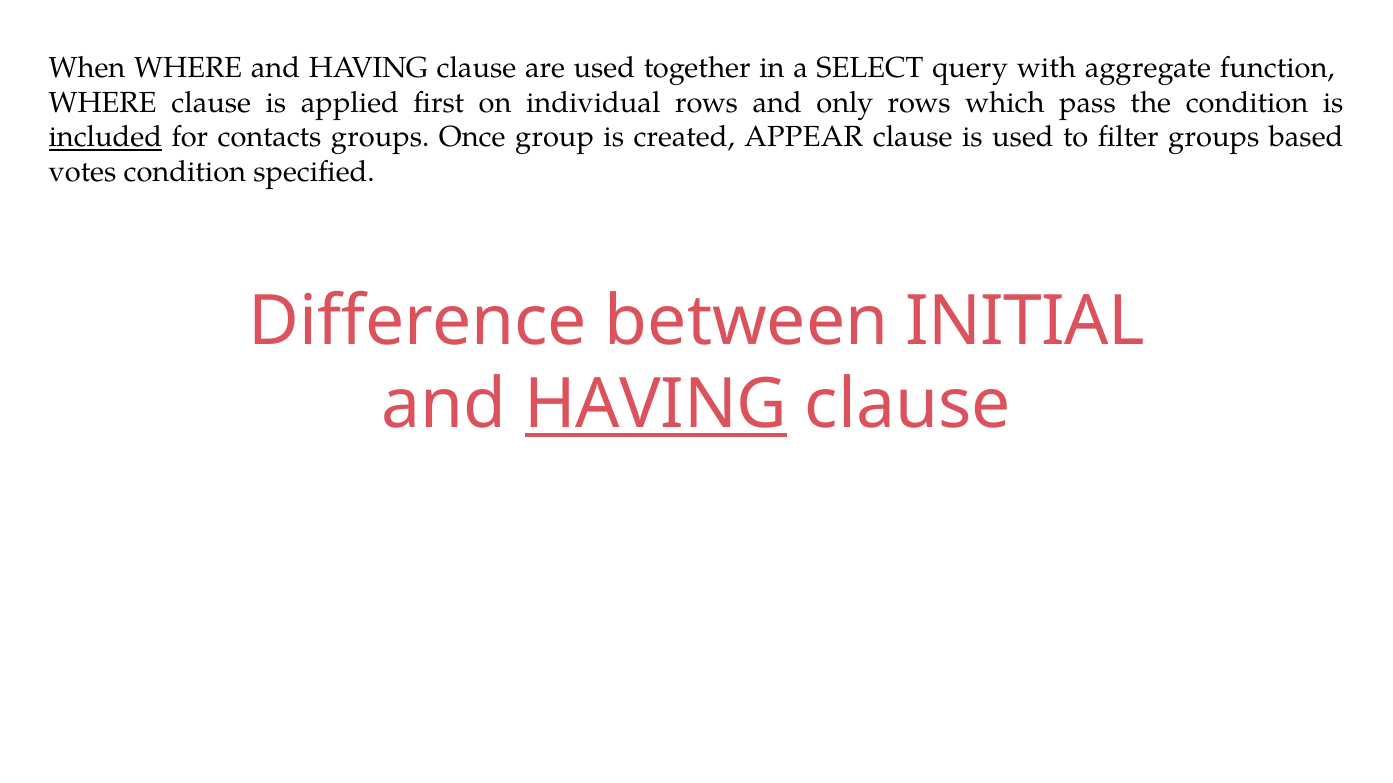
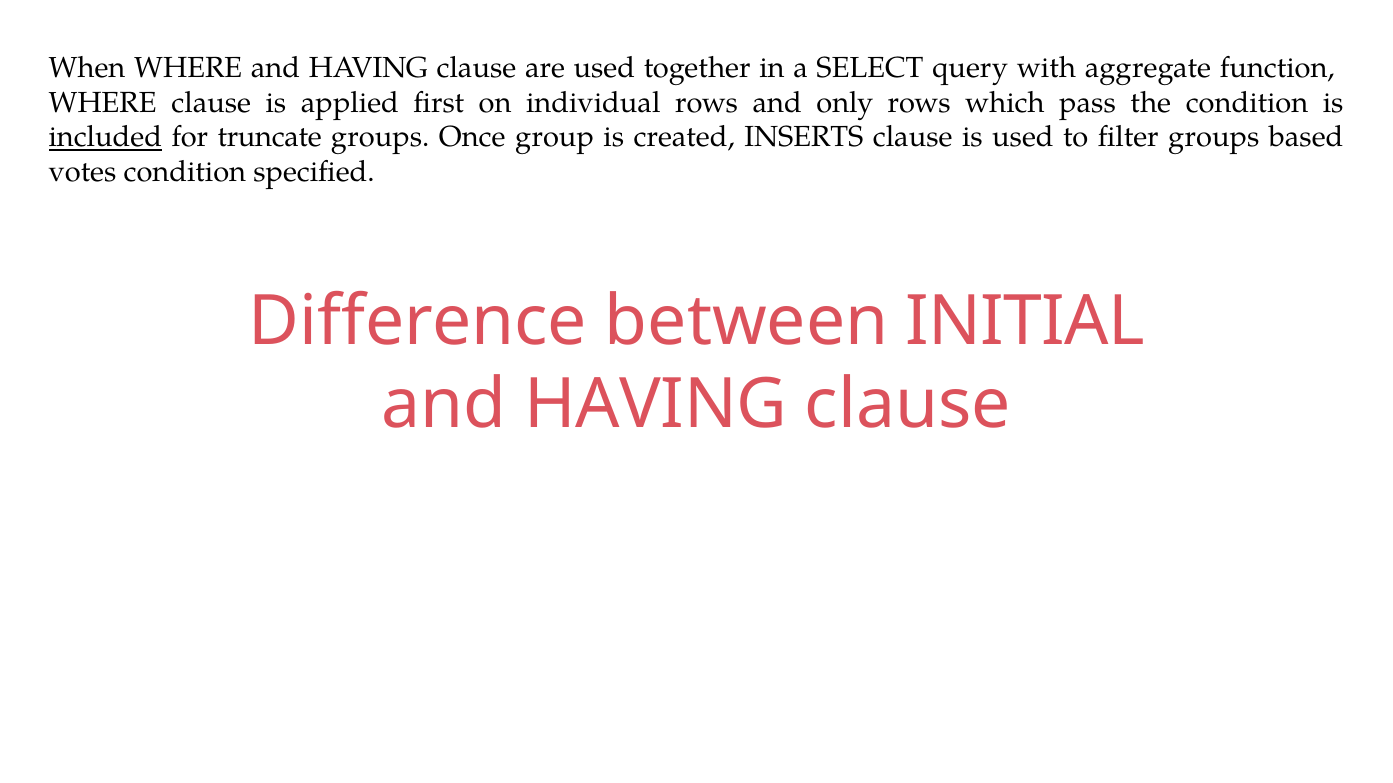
contacts: contacts -> truncate
APPEAR: APPEAR -> INSERTS
HAVING at (656, 405) underline: present -> none
